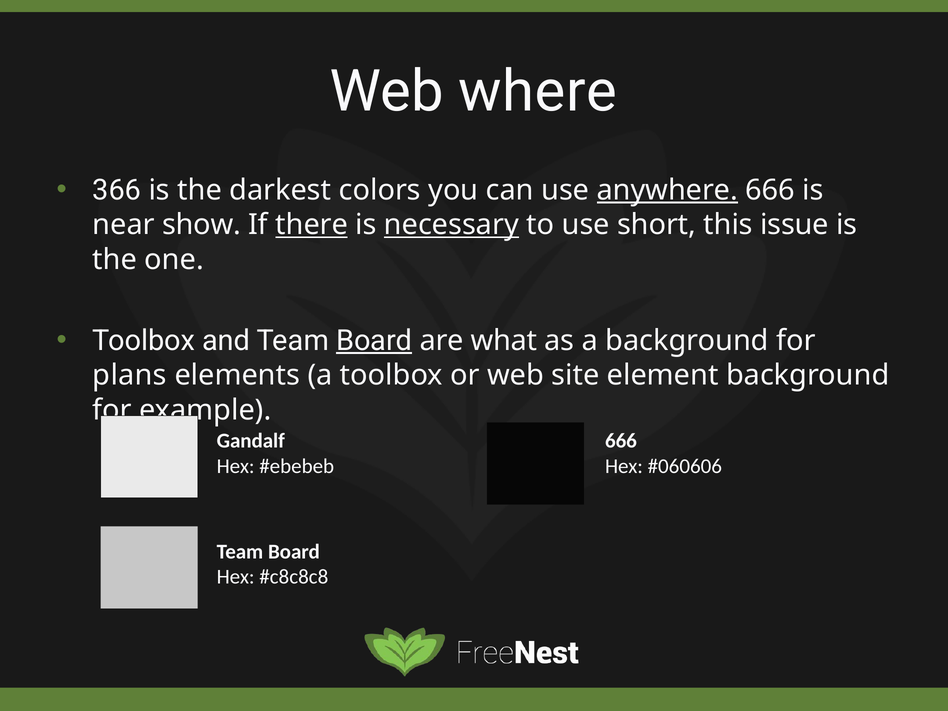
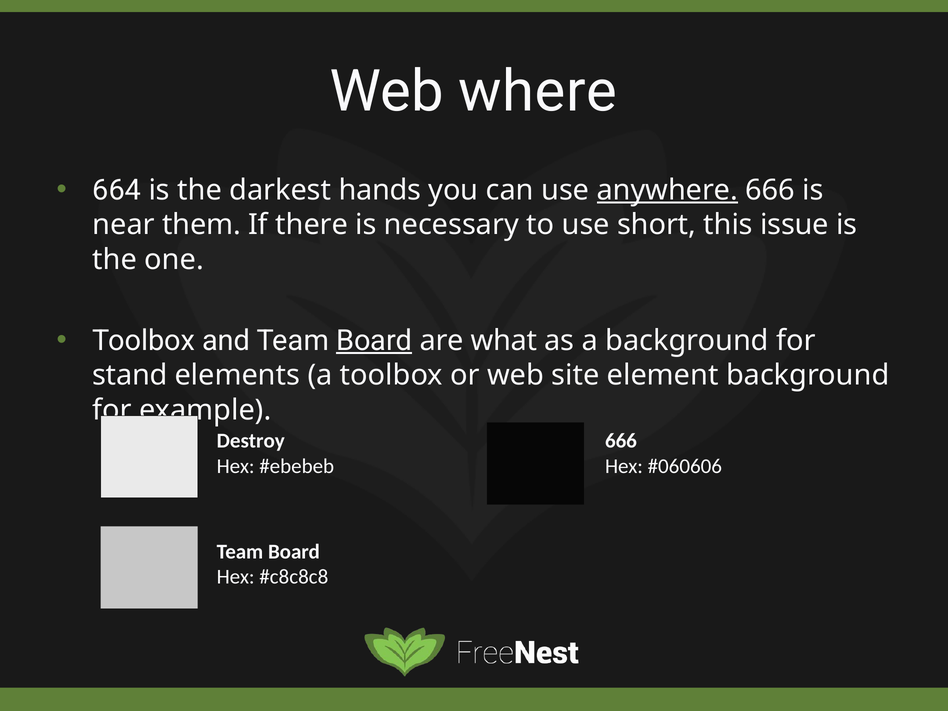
366: 366 -> 664
colors: colors -> hands
show: show -> them
there underline: present -> none
necessary underline: present -> none
plans: plans -> stand
Gandalf: Gandalf -> Destroy
